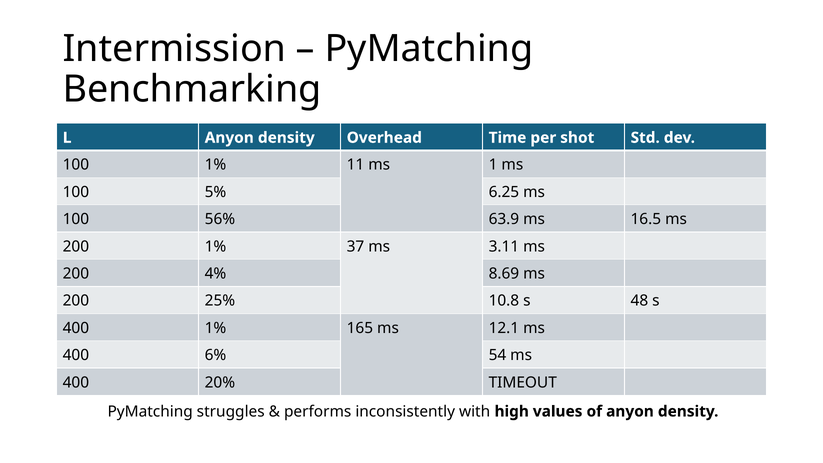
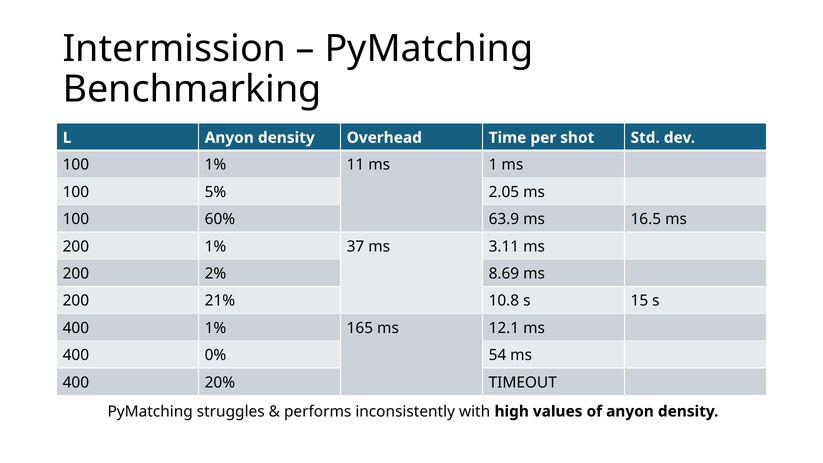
6.25: 6.25 -> 2.05
56%: 56% -> 60%
4%: 4% -> 2%
25%: 25% -> 21%
48: 48 -> 15
6%: 6% -> 0%
